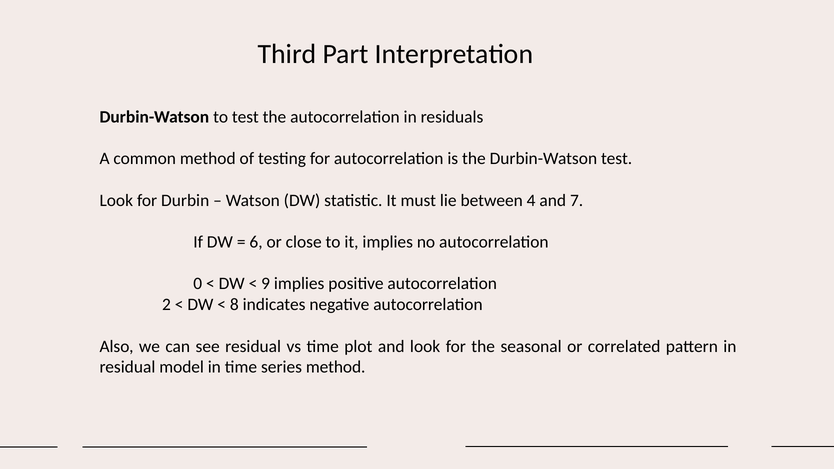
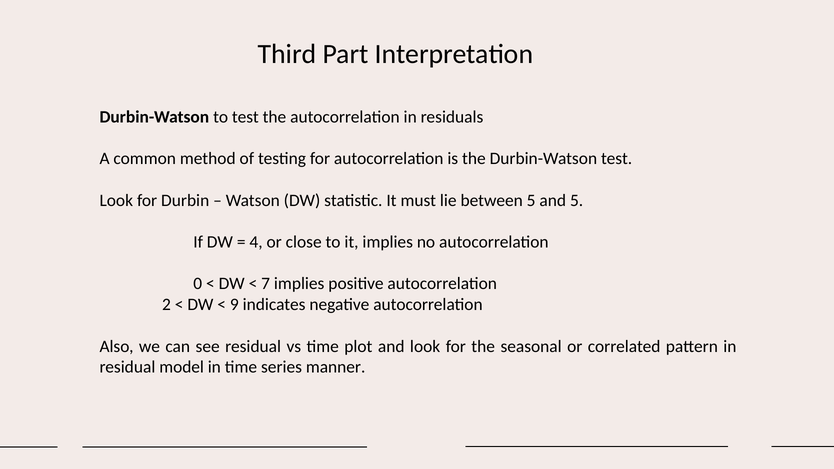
between 4: 4 -> 5
and 7: 7 -> 5
6: 6 -> 4
9: 9 -> 7
8: 8 -> 9
series method: method -> manner
